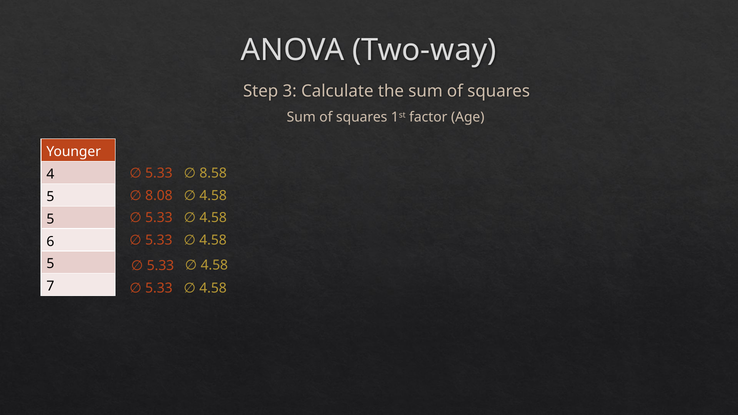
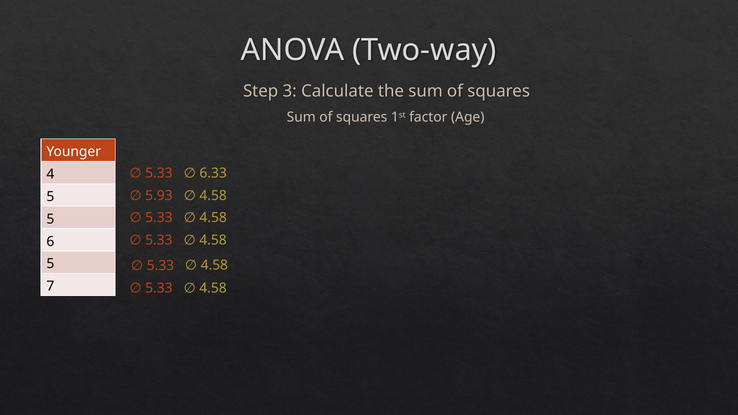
8.58: 8.58 -> 6.33
8.08: 8.08 -> 5.93
